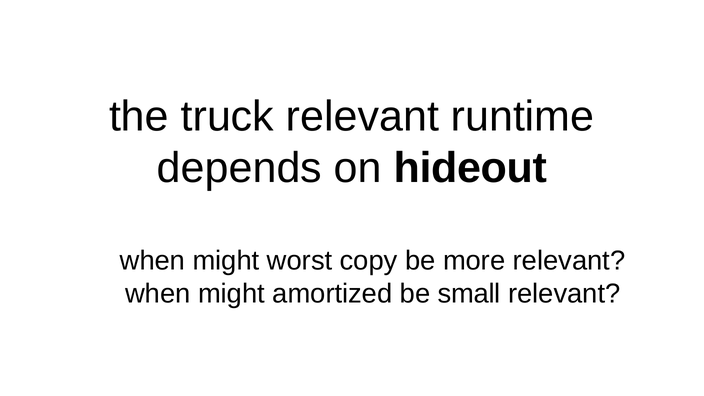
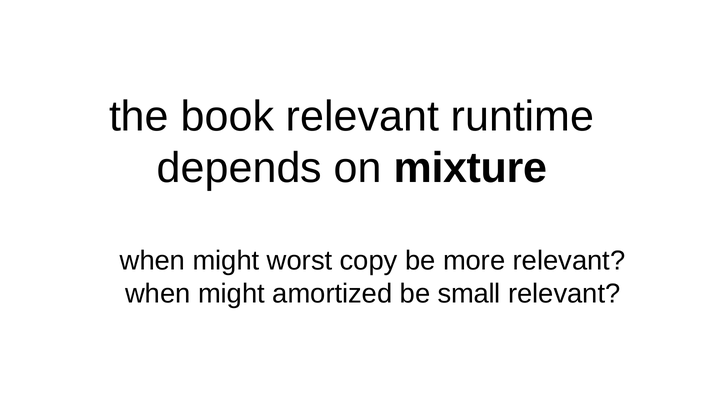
truck: truck -> book
hideout: hideout -> mixture
